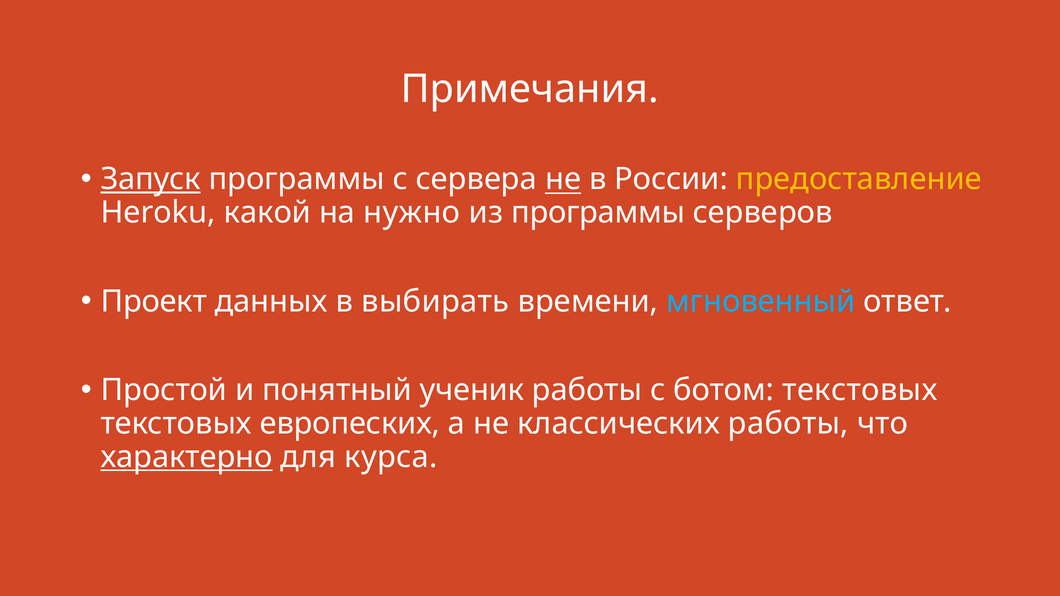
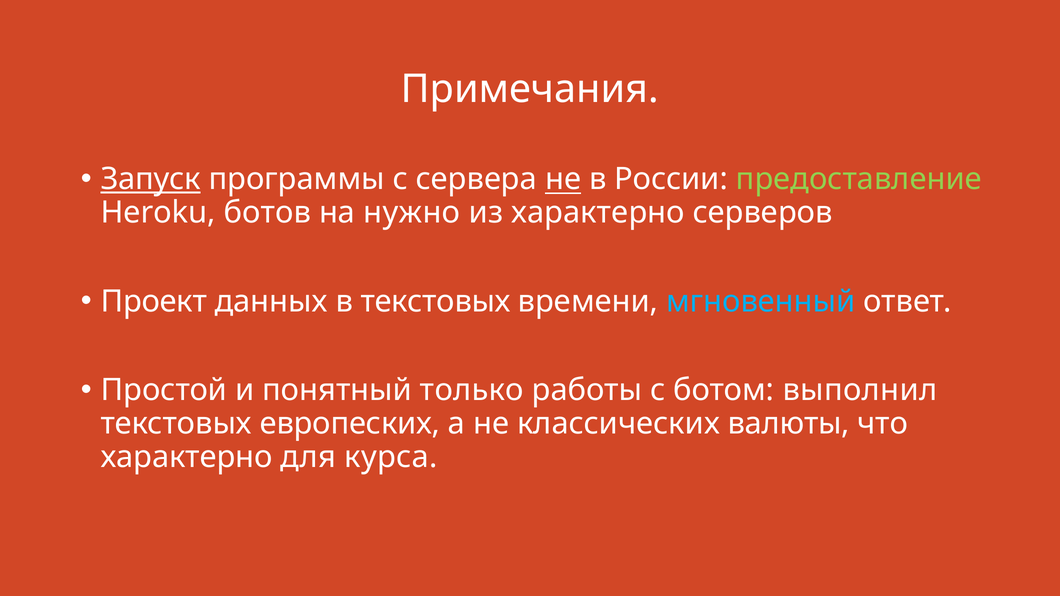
предоставление colour: yellow -> light green
какой: какой -> ботов
из программы: программы -> характерно
в выбирать: выбирать -> текстовых
ученик: ученик -> только
ботом текстовых: текстовых -> выполнил
классических работы: работы -> валюты
характерно at (187, 457) underline: present -> none
